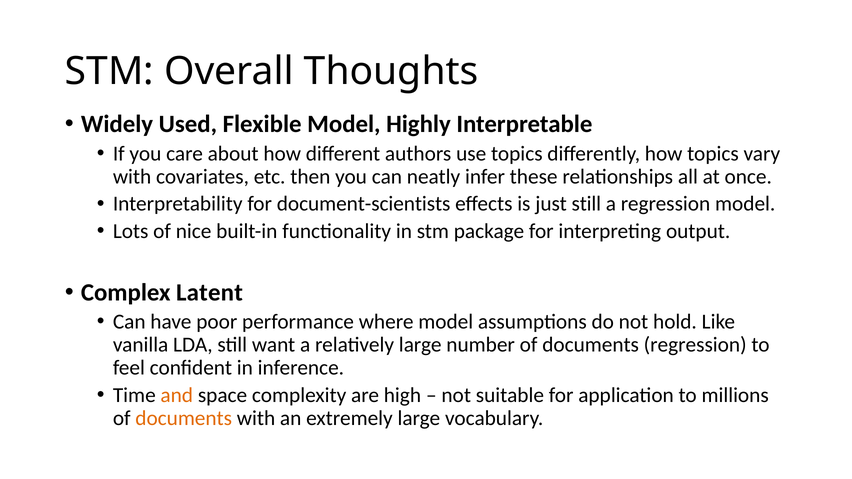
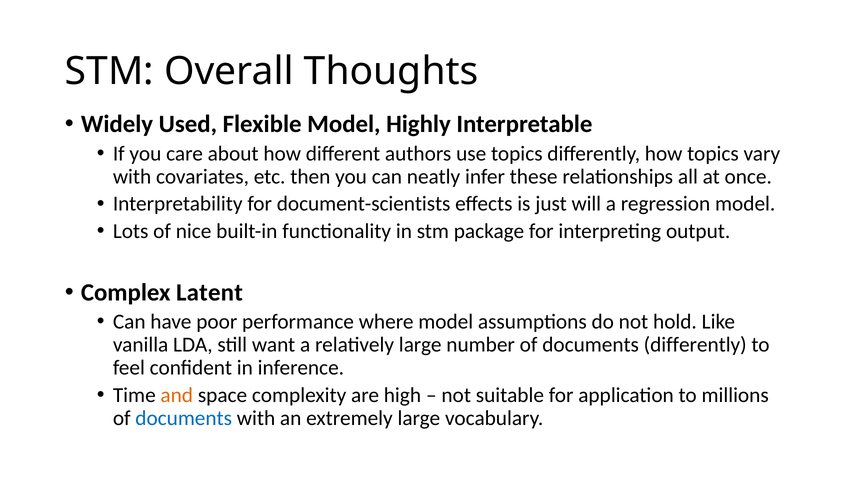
just still: still -> will
documents regression: regression -> differently
documents at (184, 418) colour: orange -> blue
